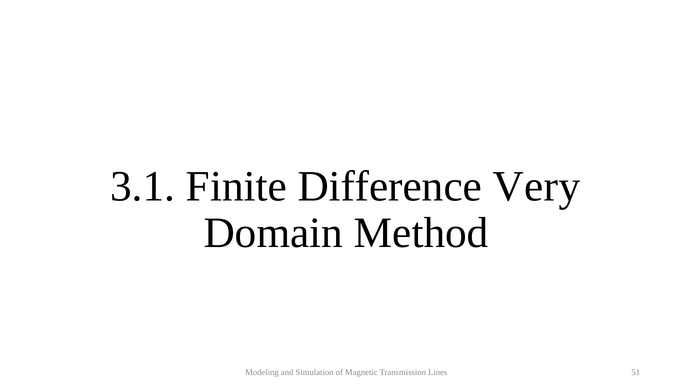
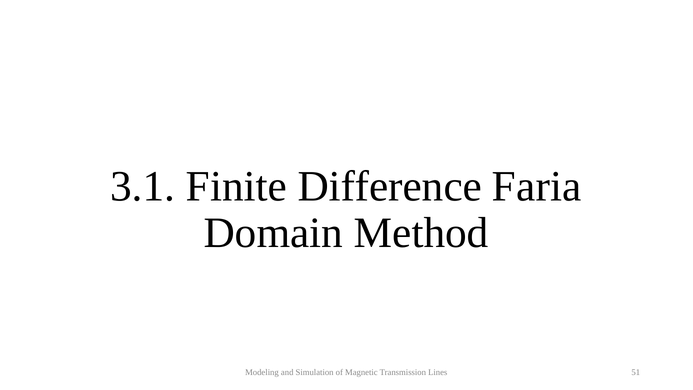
Very: Very -> Faria
